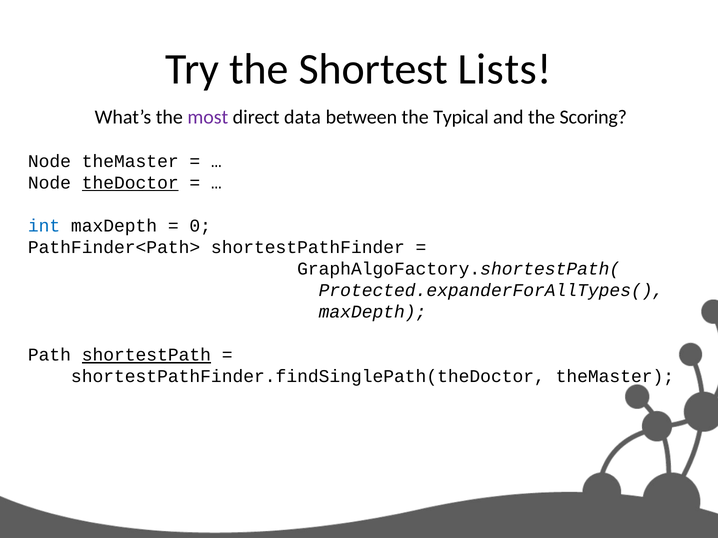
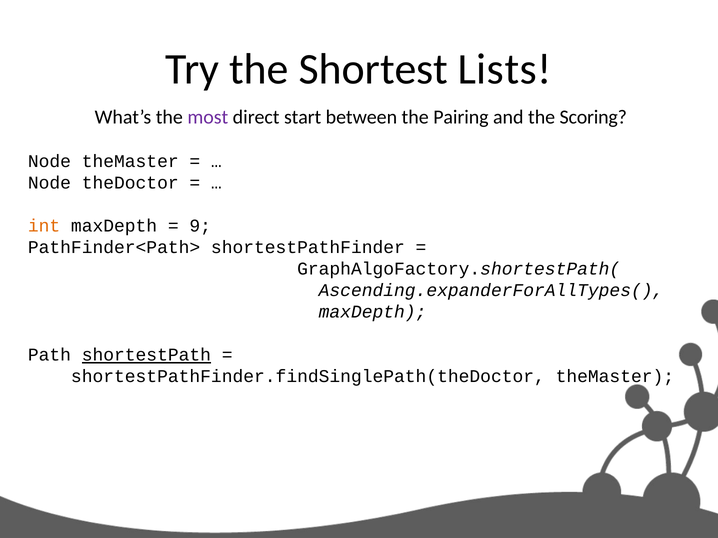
data: data -> start
Typical: Typical -> Pairing
theDoctor underline: present -> none
int colour: blue -> orange
0: 0 -> 9
Protected.expanderForAllTypes(: Protected.expanderForAllTypes( -> Ascending.expanderForAllTypes(
